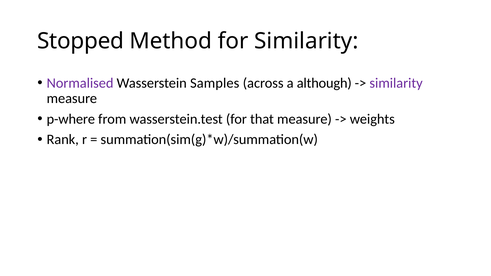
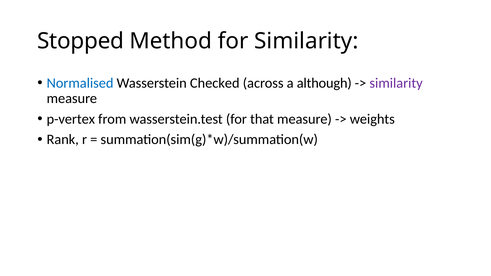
Normalised colour: purple -> blue
Samples: Samples -> Checked
p-where: p-where -> p-vertex
